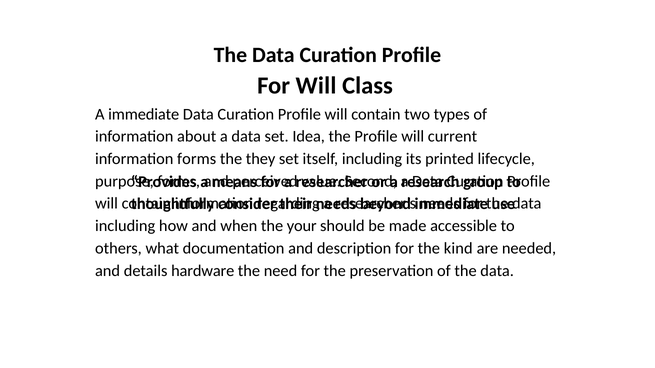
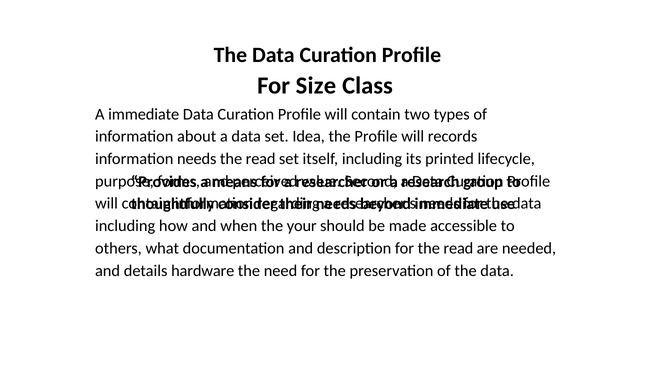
For Will: Will -> Size
current: current -> records
information forms: forms -> needs
they at (261, 159): they -> read
for the kind: kind -> read
